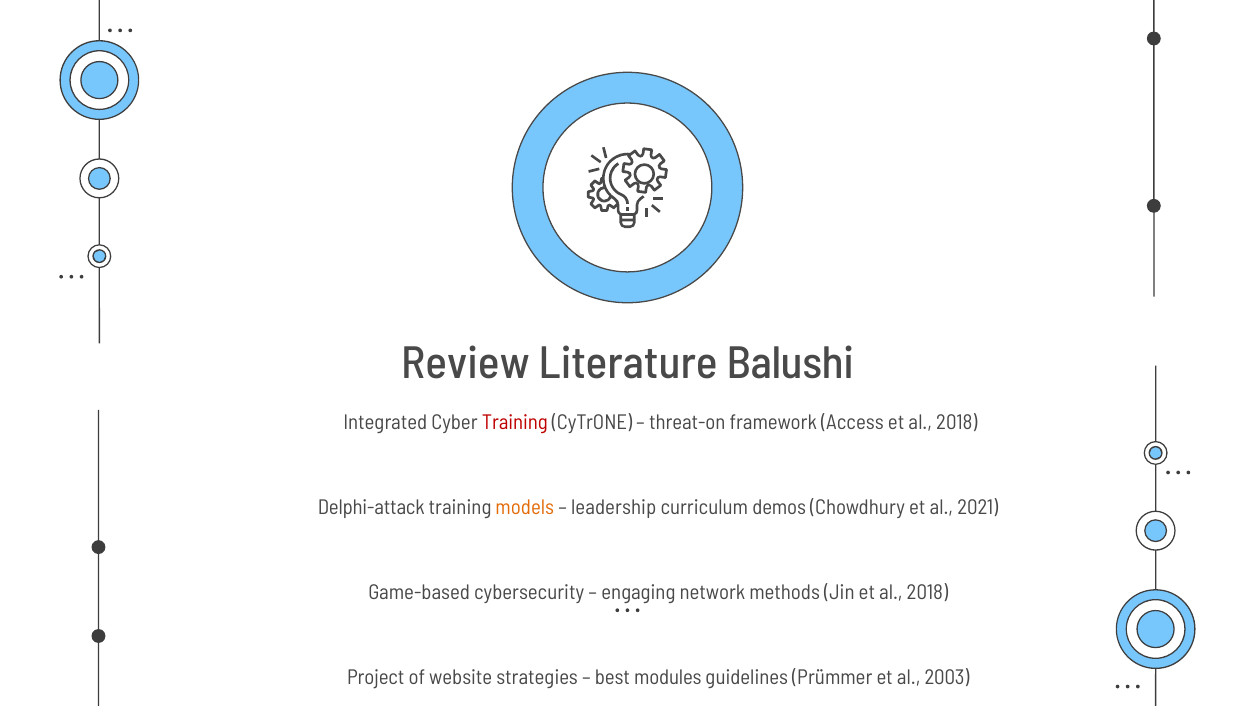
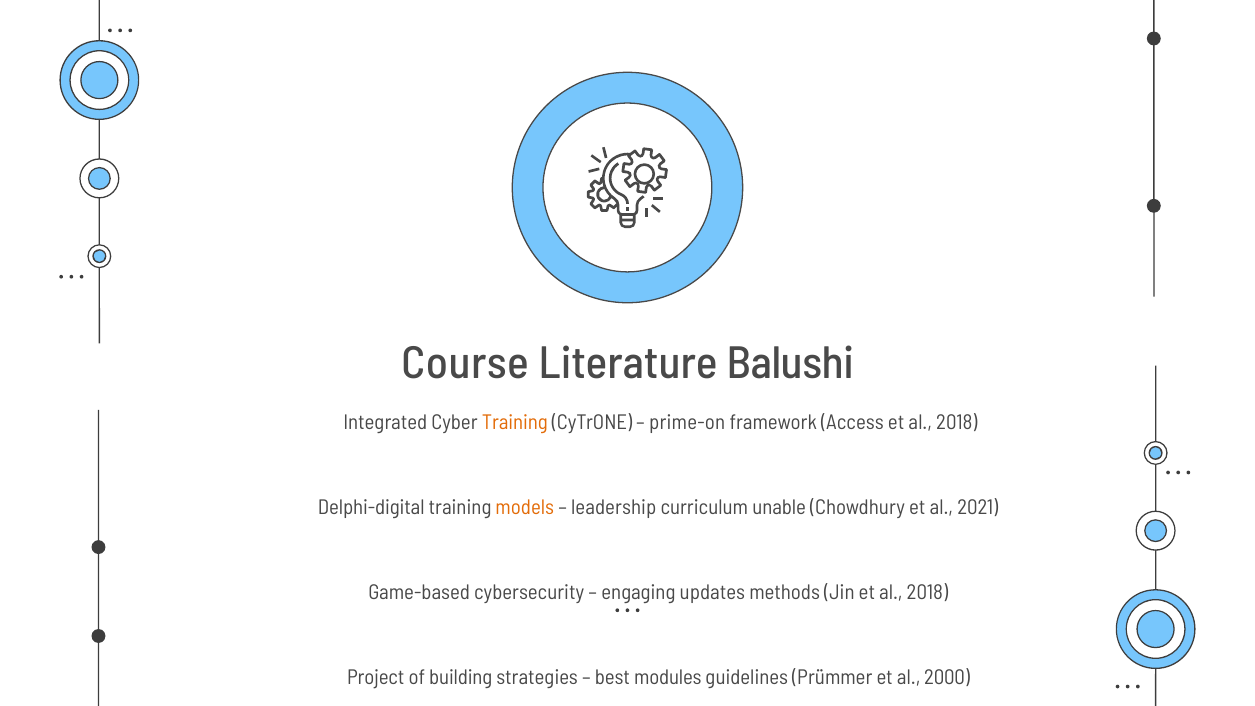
Review: Review -> Course
Training at (515, 423) colour: red -> orange
threat-on: threat-on -> prime-on
Delphi-attack: Delphi-attack -> Delphi-digital
demos: demos -> unable
network: network -> updates
website: website -> building
2003: 2003 -> 2000
